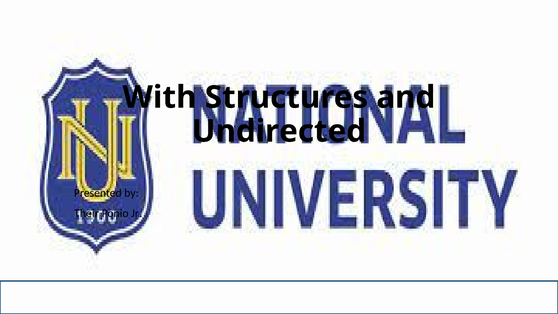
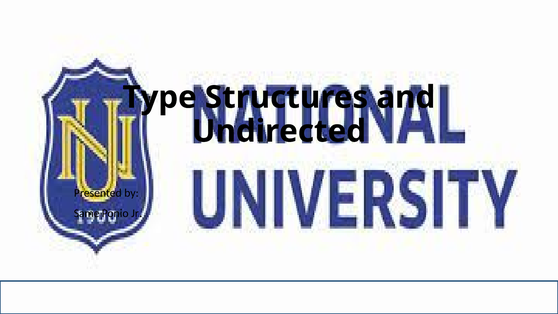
With: With -> Type
Their: Their -> Same
